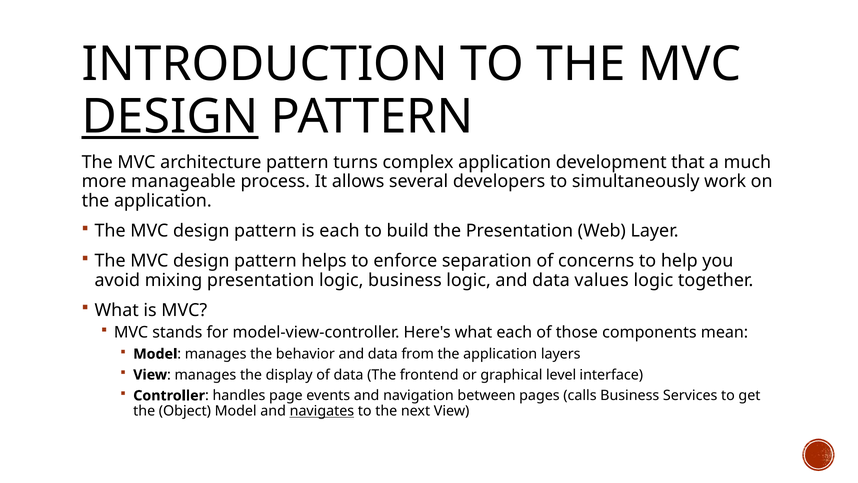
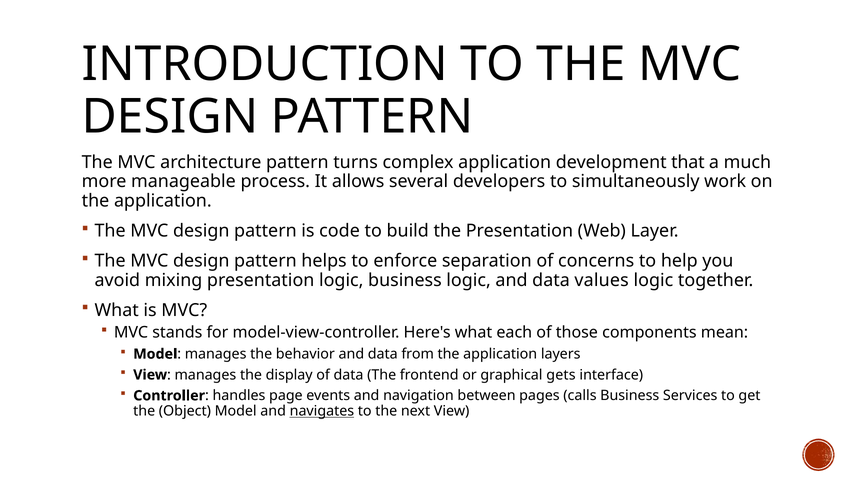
DESIGN at (170, 116) underline: present -> none
is each: each -> code
level: level -> gets
